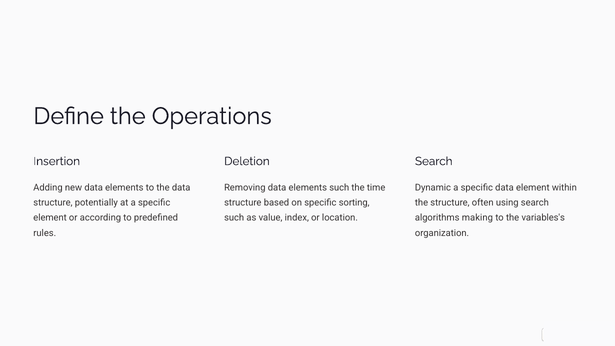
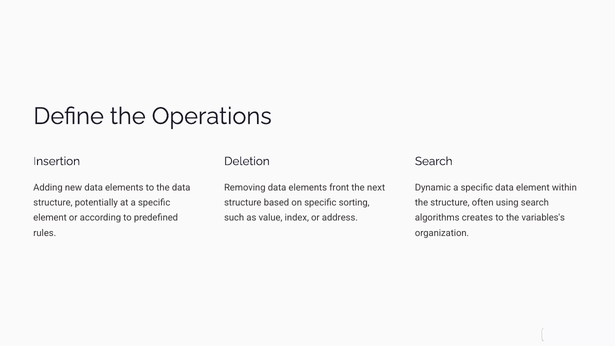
elements such: such -> front
time: time -> next
location: location -> address
making: making -> creates
